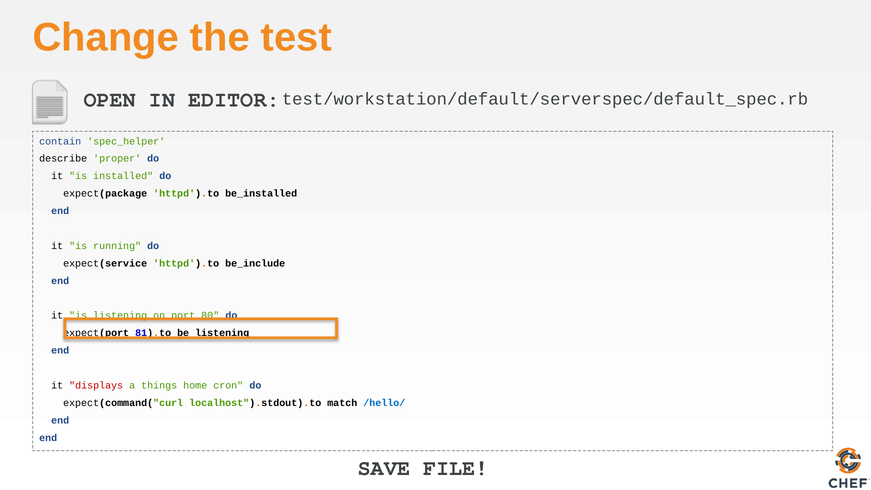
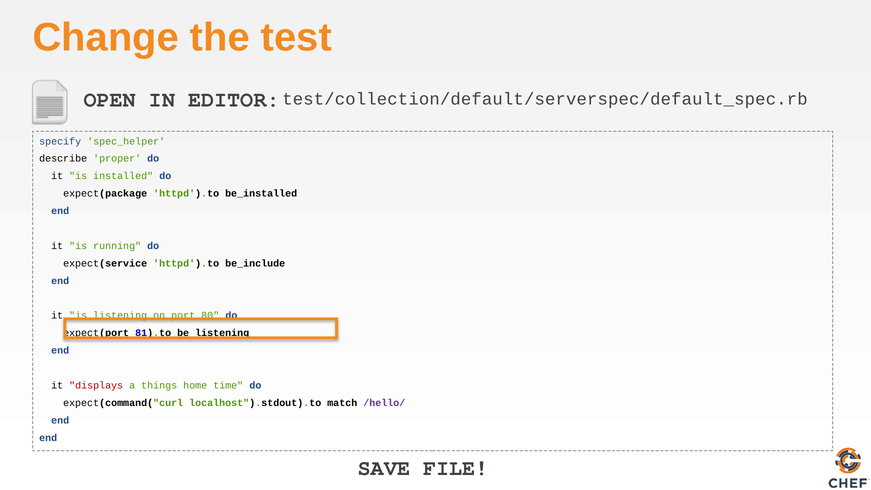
test/workstation/default/serverspec/default_spec.rb: test/workstation/default/serverspec/default_spec.rb -> test/collection/default/serverspec/default_spec.rb
contain: contain -> specify
cron: cron -> time
/hello/ colour: blue -> purple
